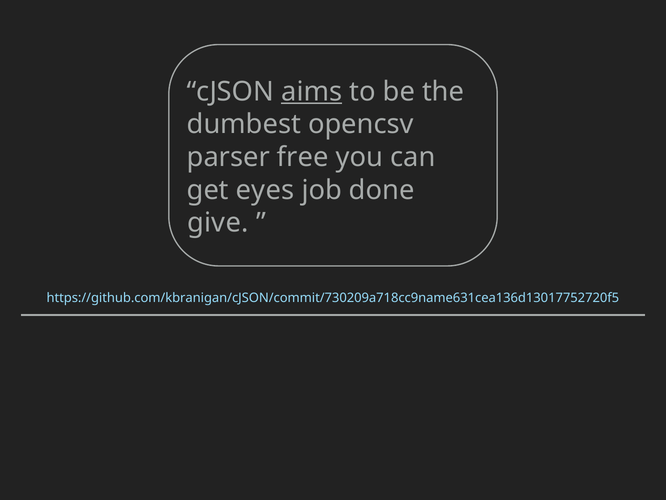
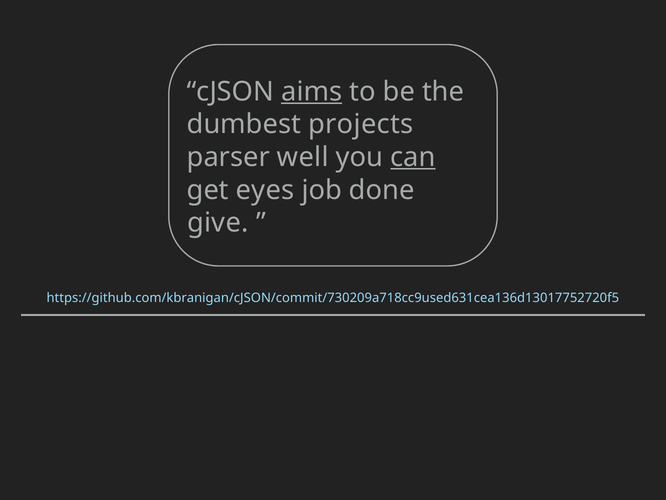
opencsv: opencsv -> projects
free: free -> well
can underline: none -> present
https://github.com/kbranigan/cJSON/commit/730209a718cc9name631cea136d13017752720f5: https://github.com/kbranigan/cJSON/commit/730209a718cc9name631cea136d13017752720f5 -> https://github.com/kbranigan/cJSON/commit/730209a718cc9used631cea136d13017752720f5
